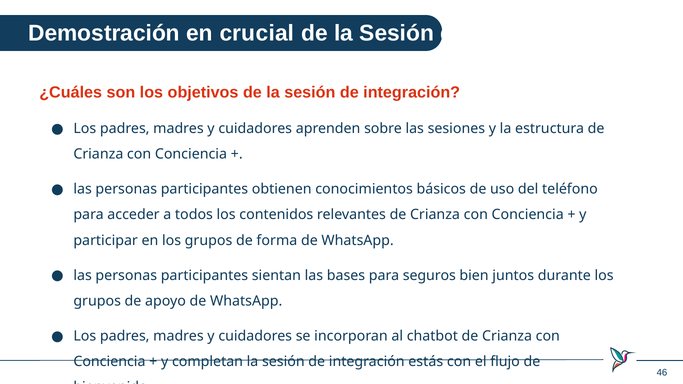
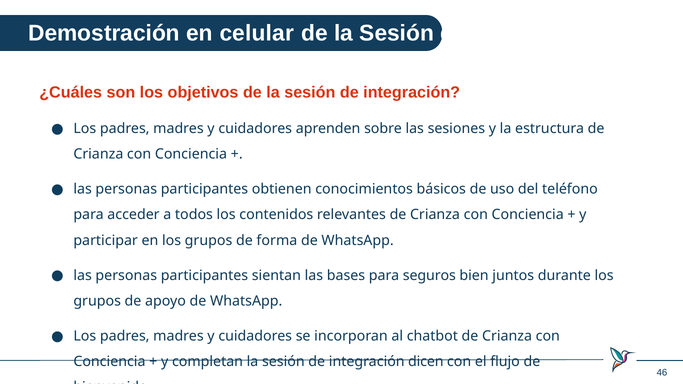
crucial: crucial -> celular
estás: estás -> dicen
